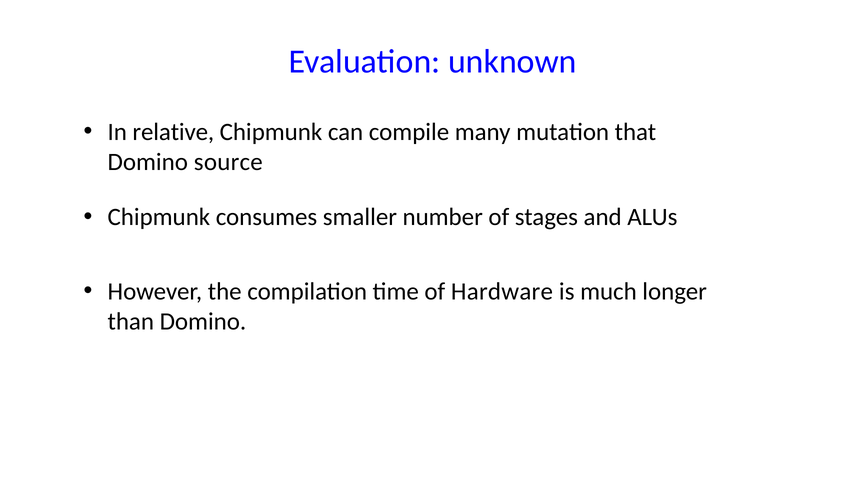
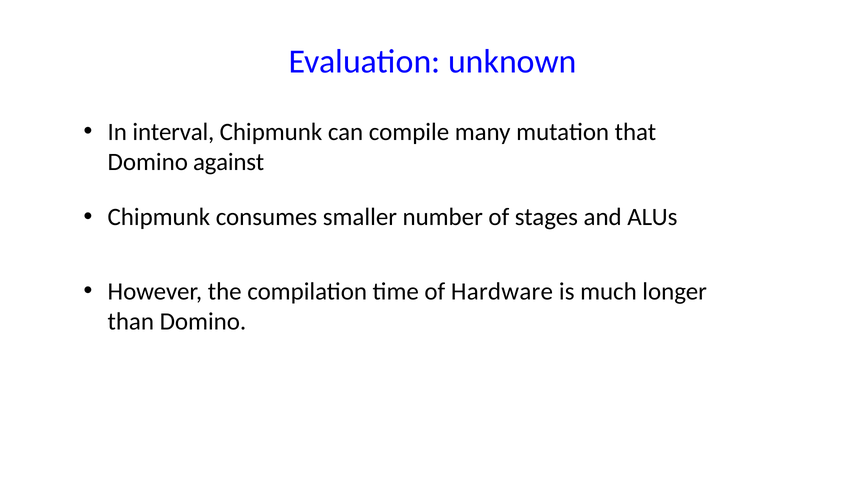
relative: relative -> interval
source: source -> against
